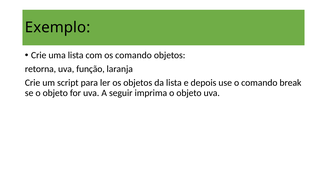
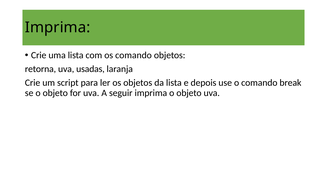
Exemplo at (58, 27): Exemplo -> Imprima
função: função -> usadas
